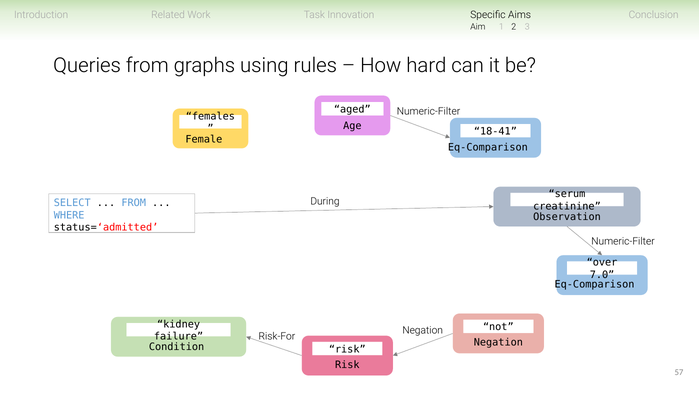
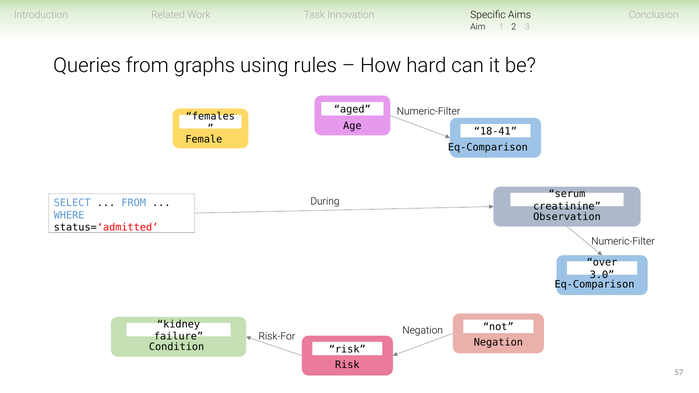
7.0: 7.0 -> 3.0
